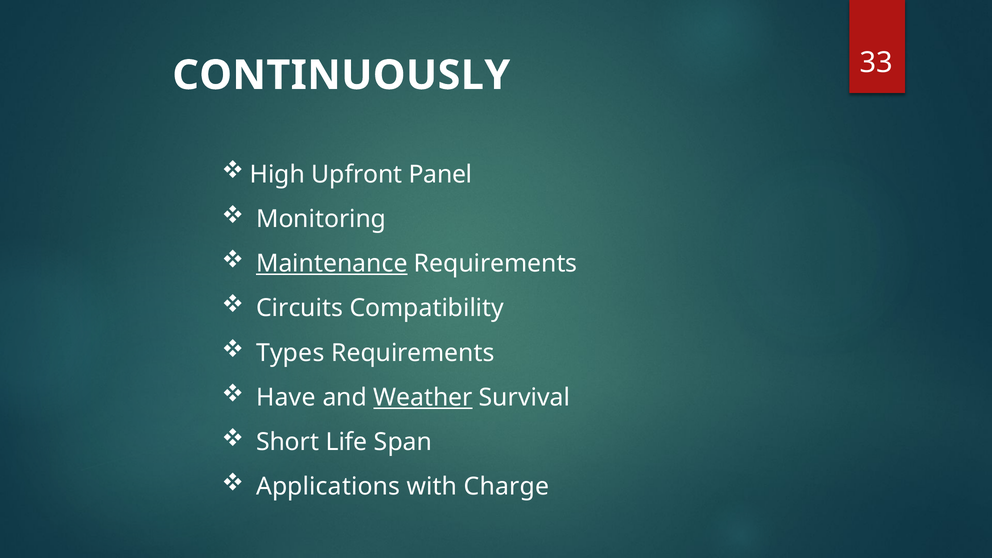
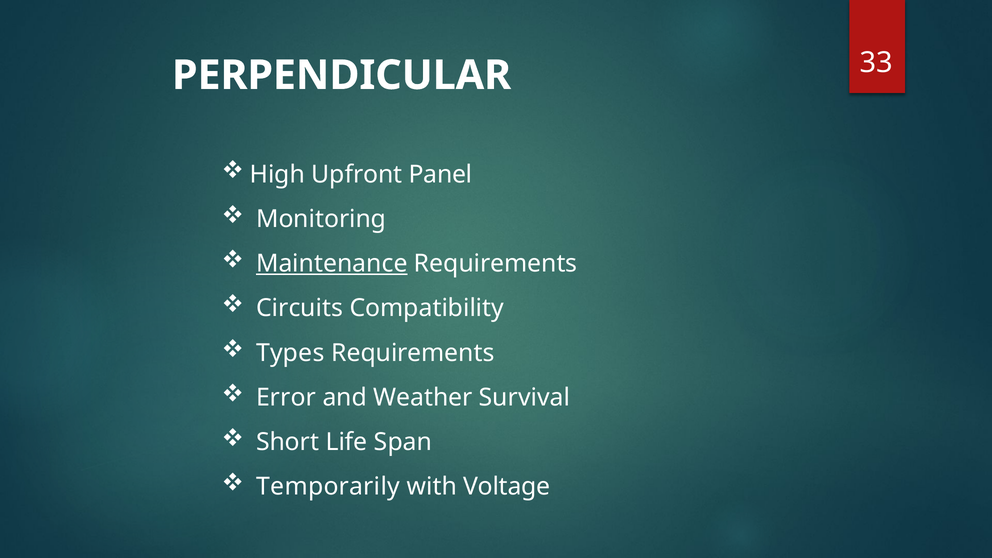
CONTINUOUSLY: CONTINUOUSLY -> PERPENDICULAR
Have: Have -> Error
Weather underline: present -> none
Applications: Applications -> Temporarily
Charge: Charge -> Voltage
